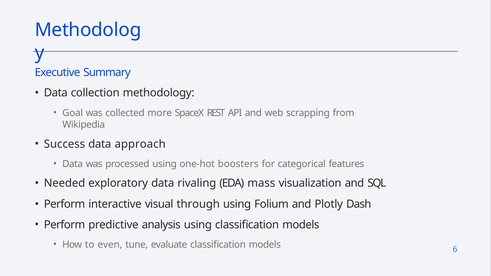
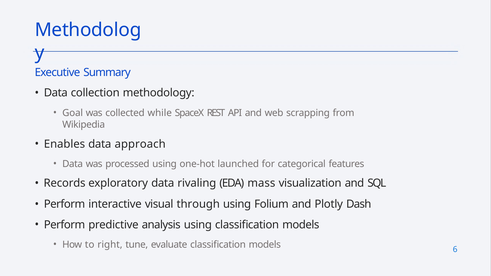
more: more -> while
Success: Success -> Enables
boosters: boosters -> launched
Needed: Needed -> Records
even: even -> right
